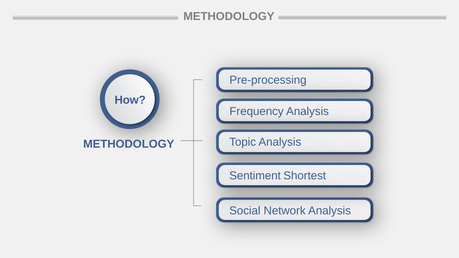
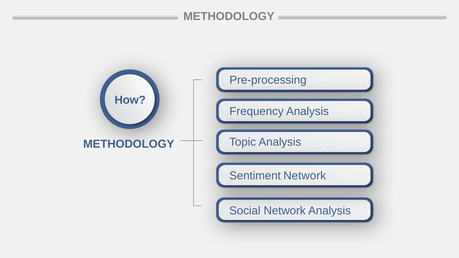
Sentiment Shortest: Shortest -> Network
